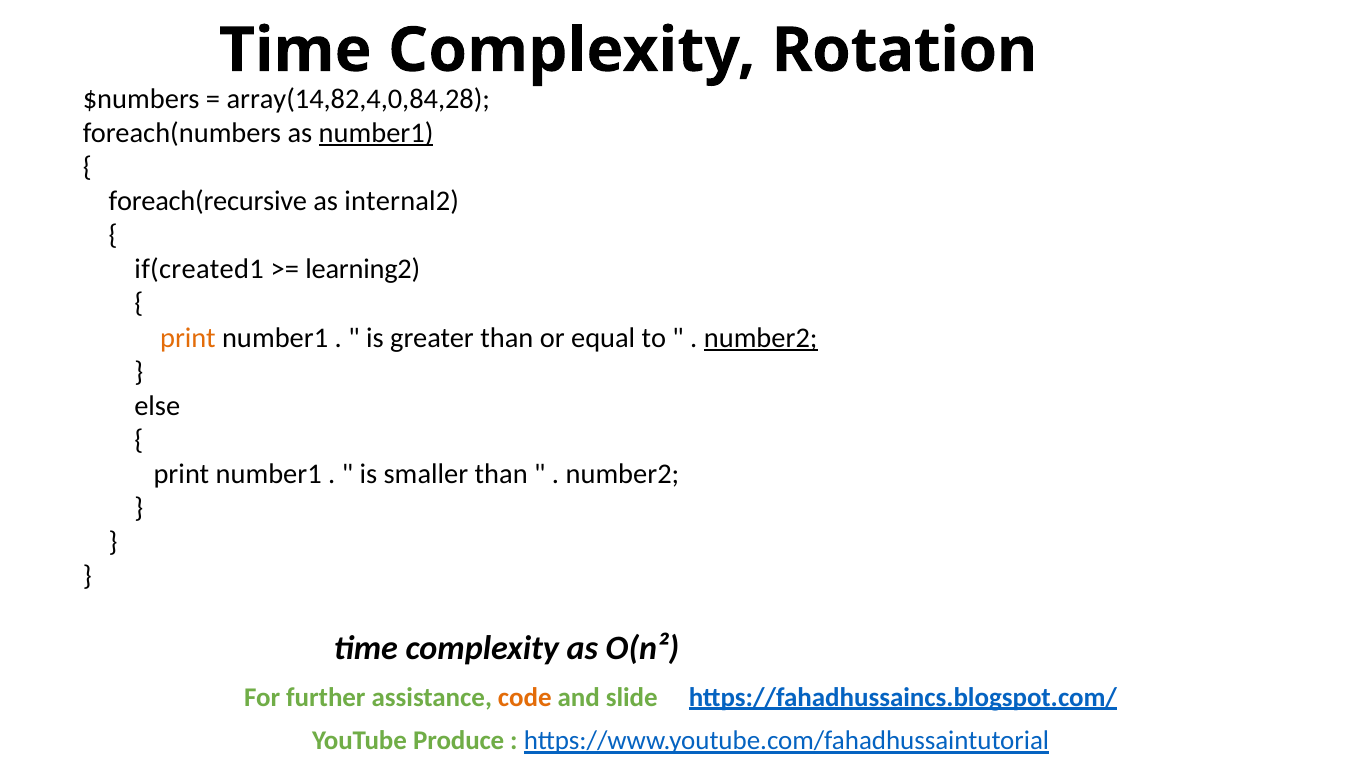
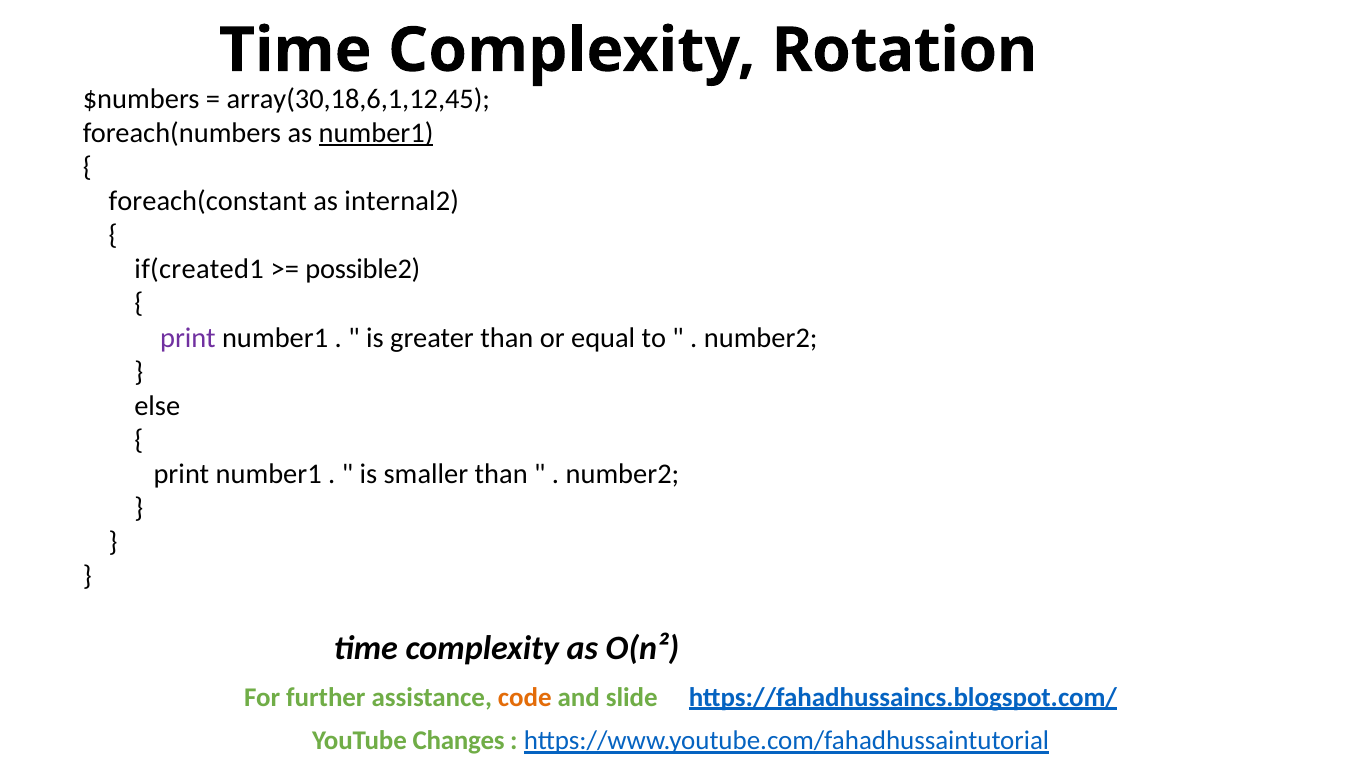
array(14,82,4,0,84,28: array(14,82,4,0,84,28 -> array(30,18,6,1,12,45
foreach(recursive: foreach(recursive -> foreach(constant
learning2: learning2 -> possible2
print at (188, 338) colour: orange -> purple
number2 at (761, 338) underline: present -> none
Produce: Produce -> Changes
